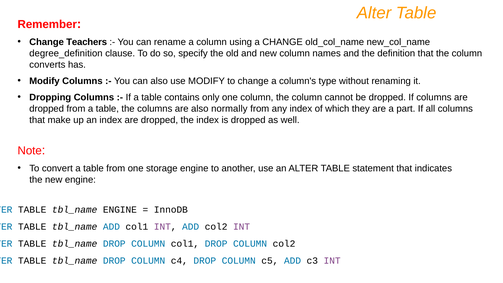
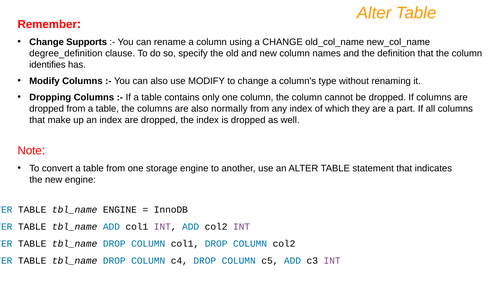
Teachers: Teachers -> Supports
converts: converts -> identifies
